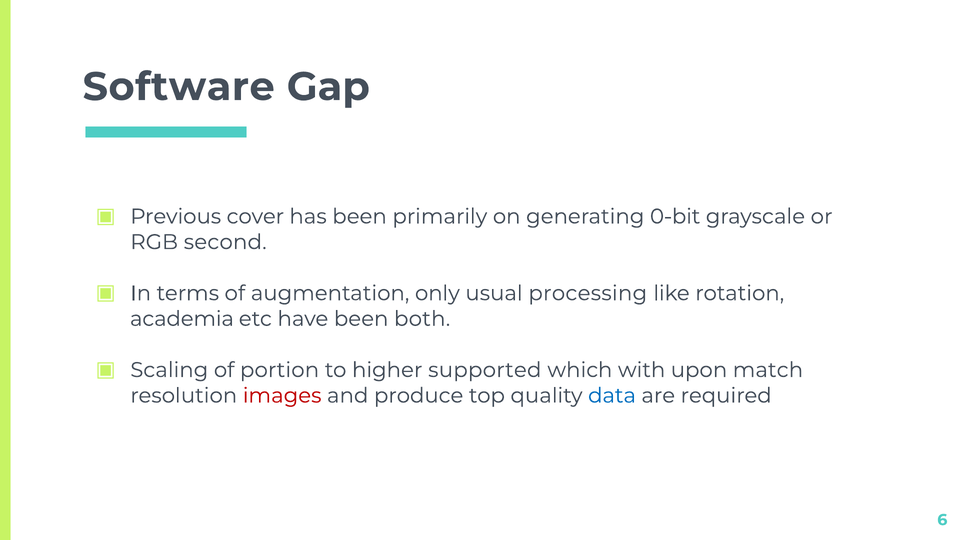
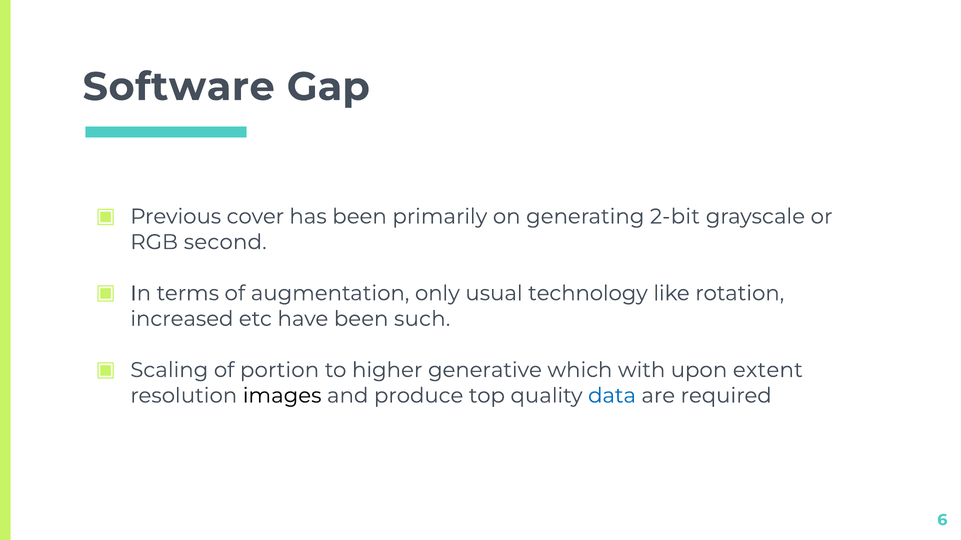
0-bit: 0-bit -> 2-bit
processing: processing -> technology
academia: academia -> increased
both: both -> such
supported: supported -> generative
match: match -> extent
images colour: red -> black
